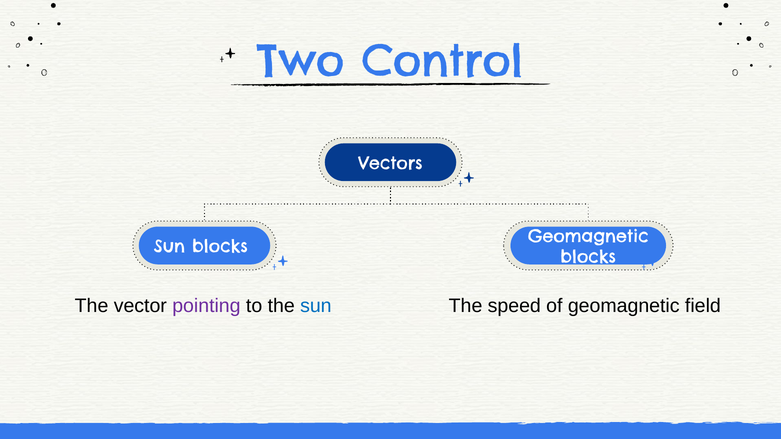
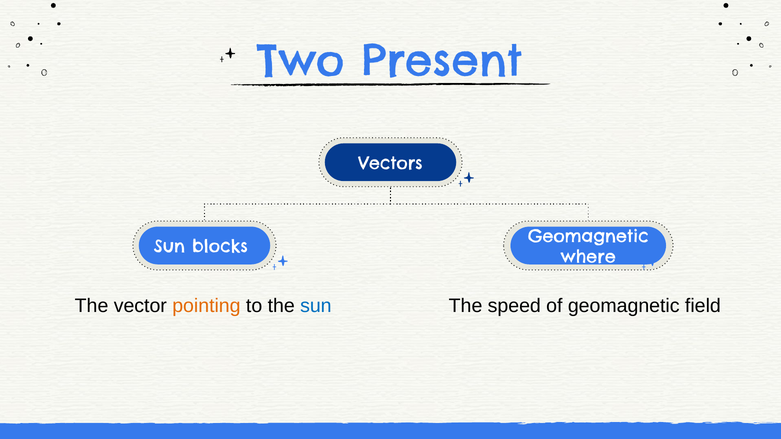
Control: Control -> Present
blocks at (588, 257): blocks -> where
pointing colour: purple -> orange
